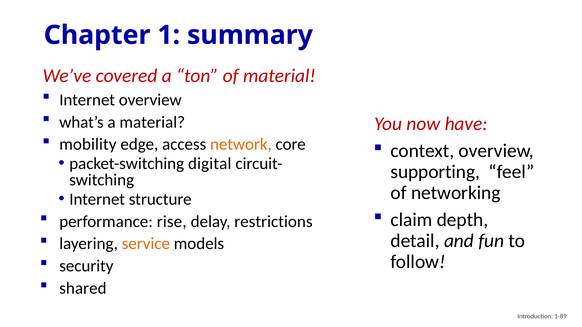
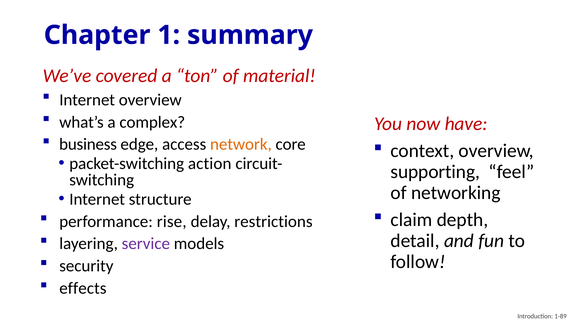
a material: material -> complex
mobility: mobility -> business
digital: digital -> action
service colour: orange -> purple
shared: shared -> effects
